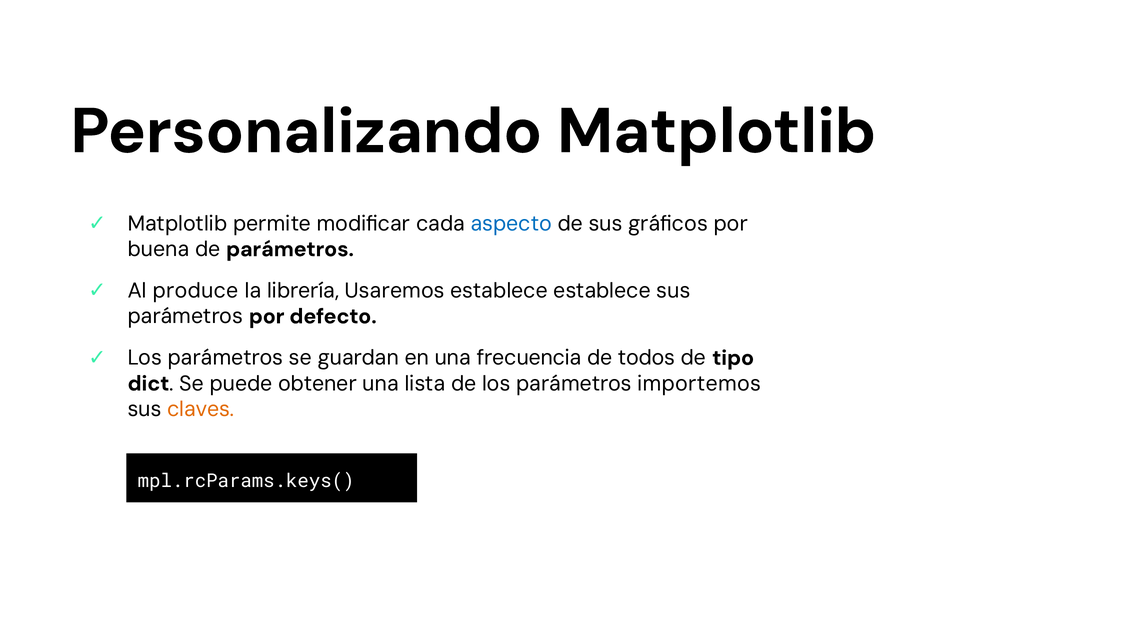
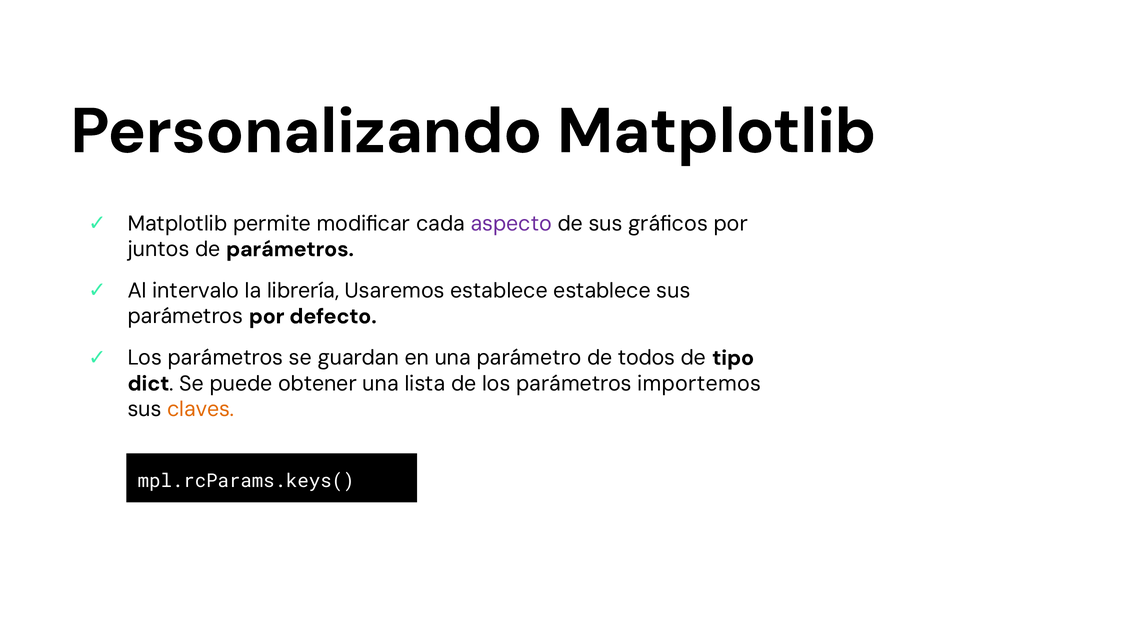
aspecto colour: blue -> purple
buena: buena -> juntos
produce: produce -> intervalo
frecuencia: frecuencia -> parámetro
